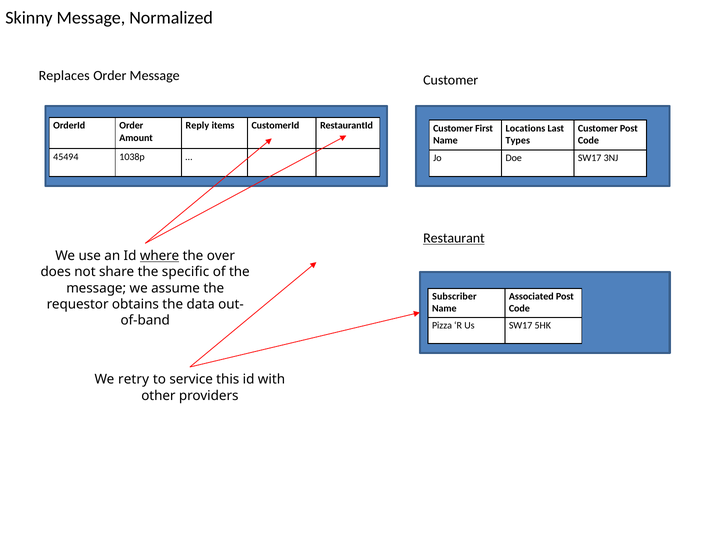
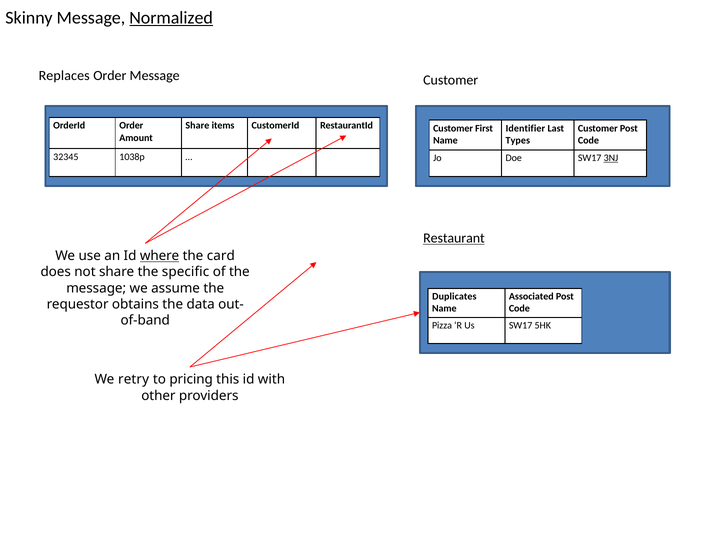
Normalized underline: none -> present
Reply at (197, 126): Reply -> Share
Locations: Locations -> Identifier
45494: 45494 -> 32345
3NJ underline: none -> present
over: over -> card
Subscriber: Subscriber -> Duplicates
service: service -> pricing
